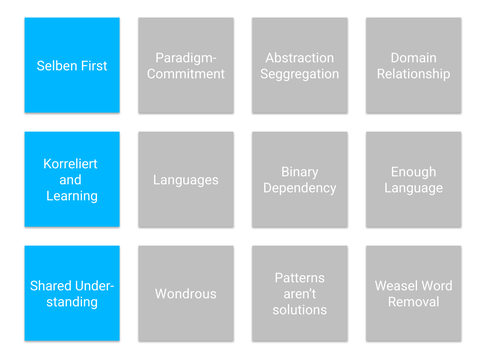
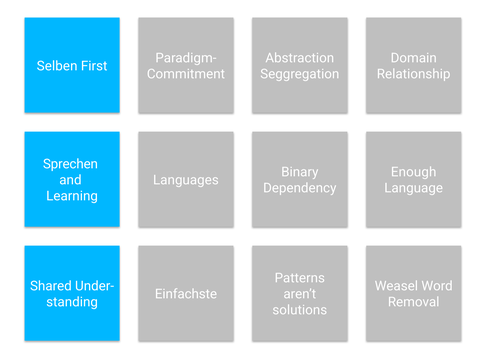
Korreliert: Korreliert -> Sprechen
Wondrous: Wondrous -> Einfachste
